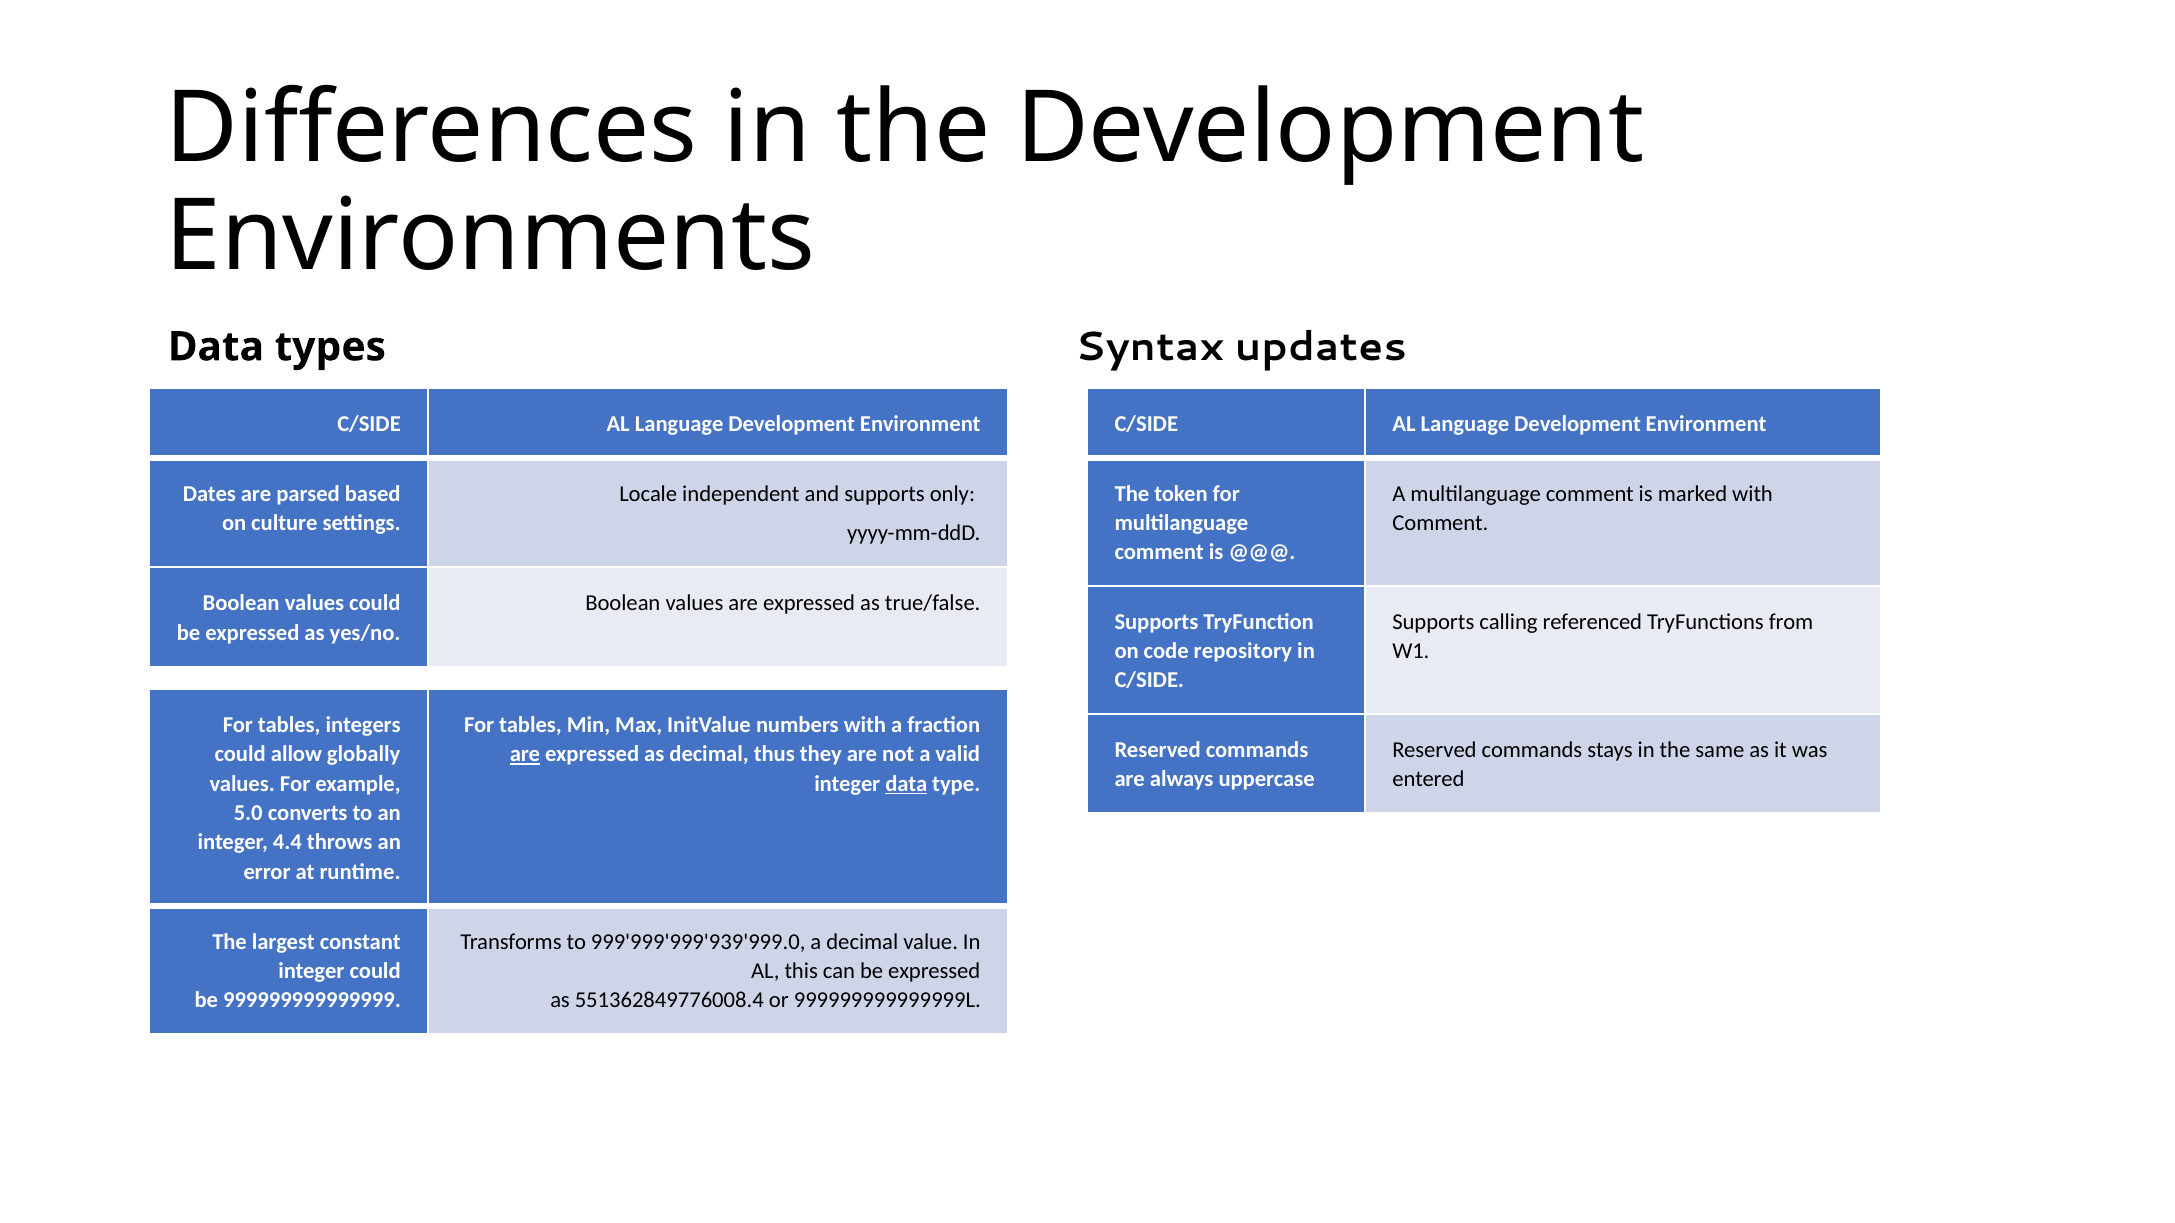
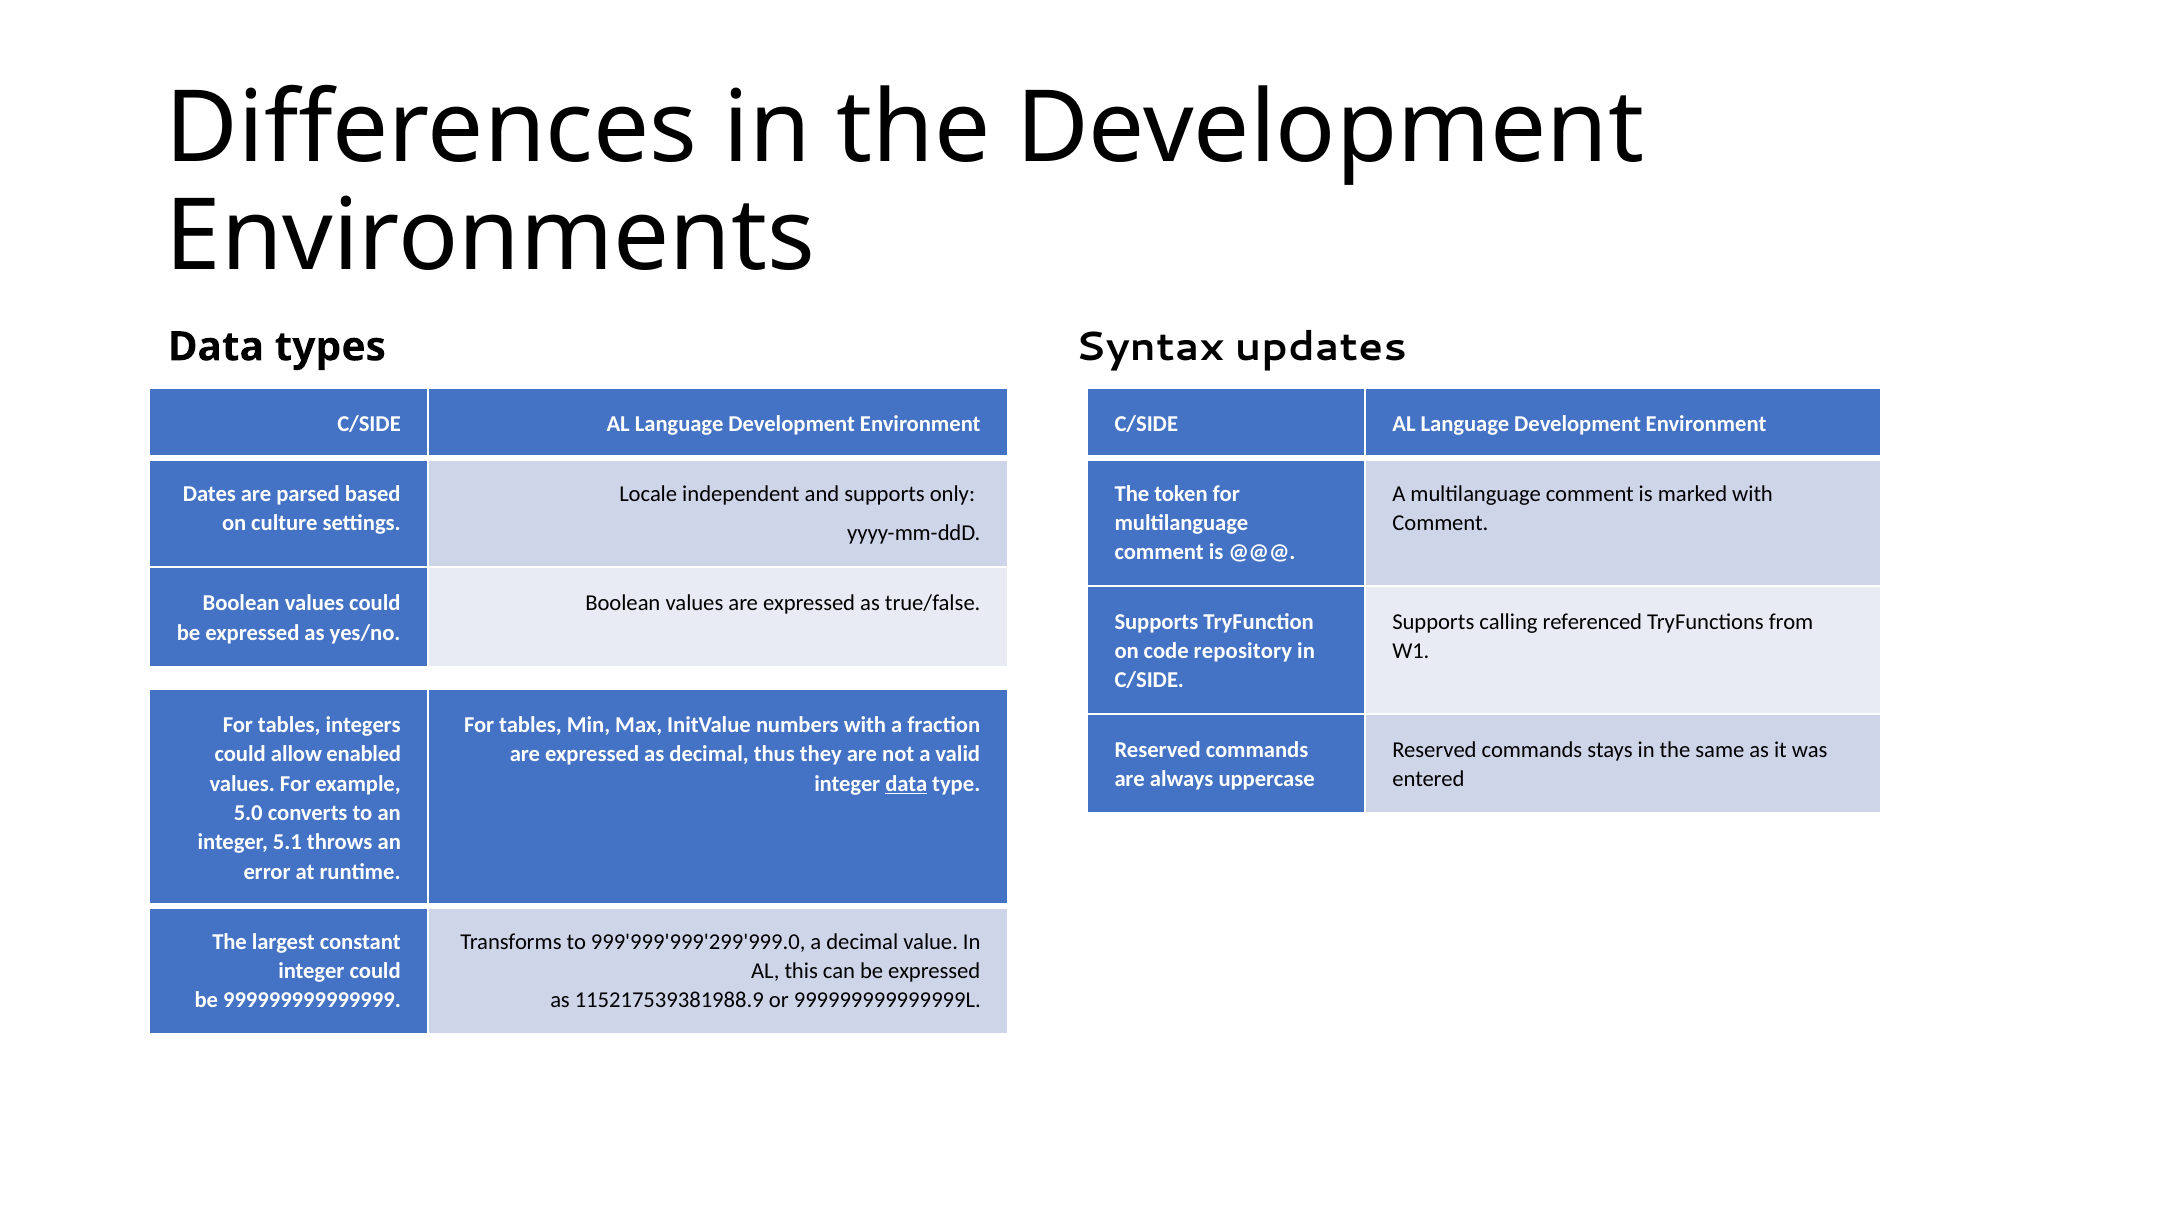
globally: globally -> enabled
are at (525, 755) underline: present -> none
4.4: 4.4 -> 5.1
999'999'999'939'999.0: 999'999'999'939'999.0 -> 999'999'999'299'999.0
551362849776008.4: 551362849776008.4 -> 115217539381988.9
